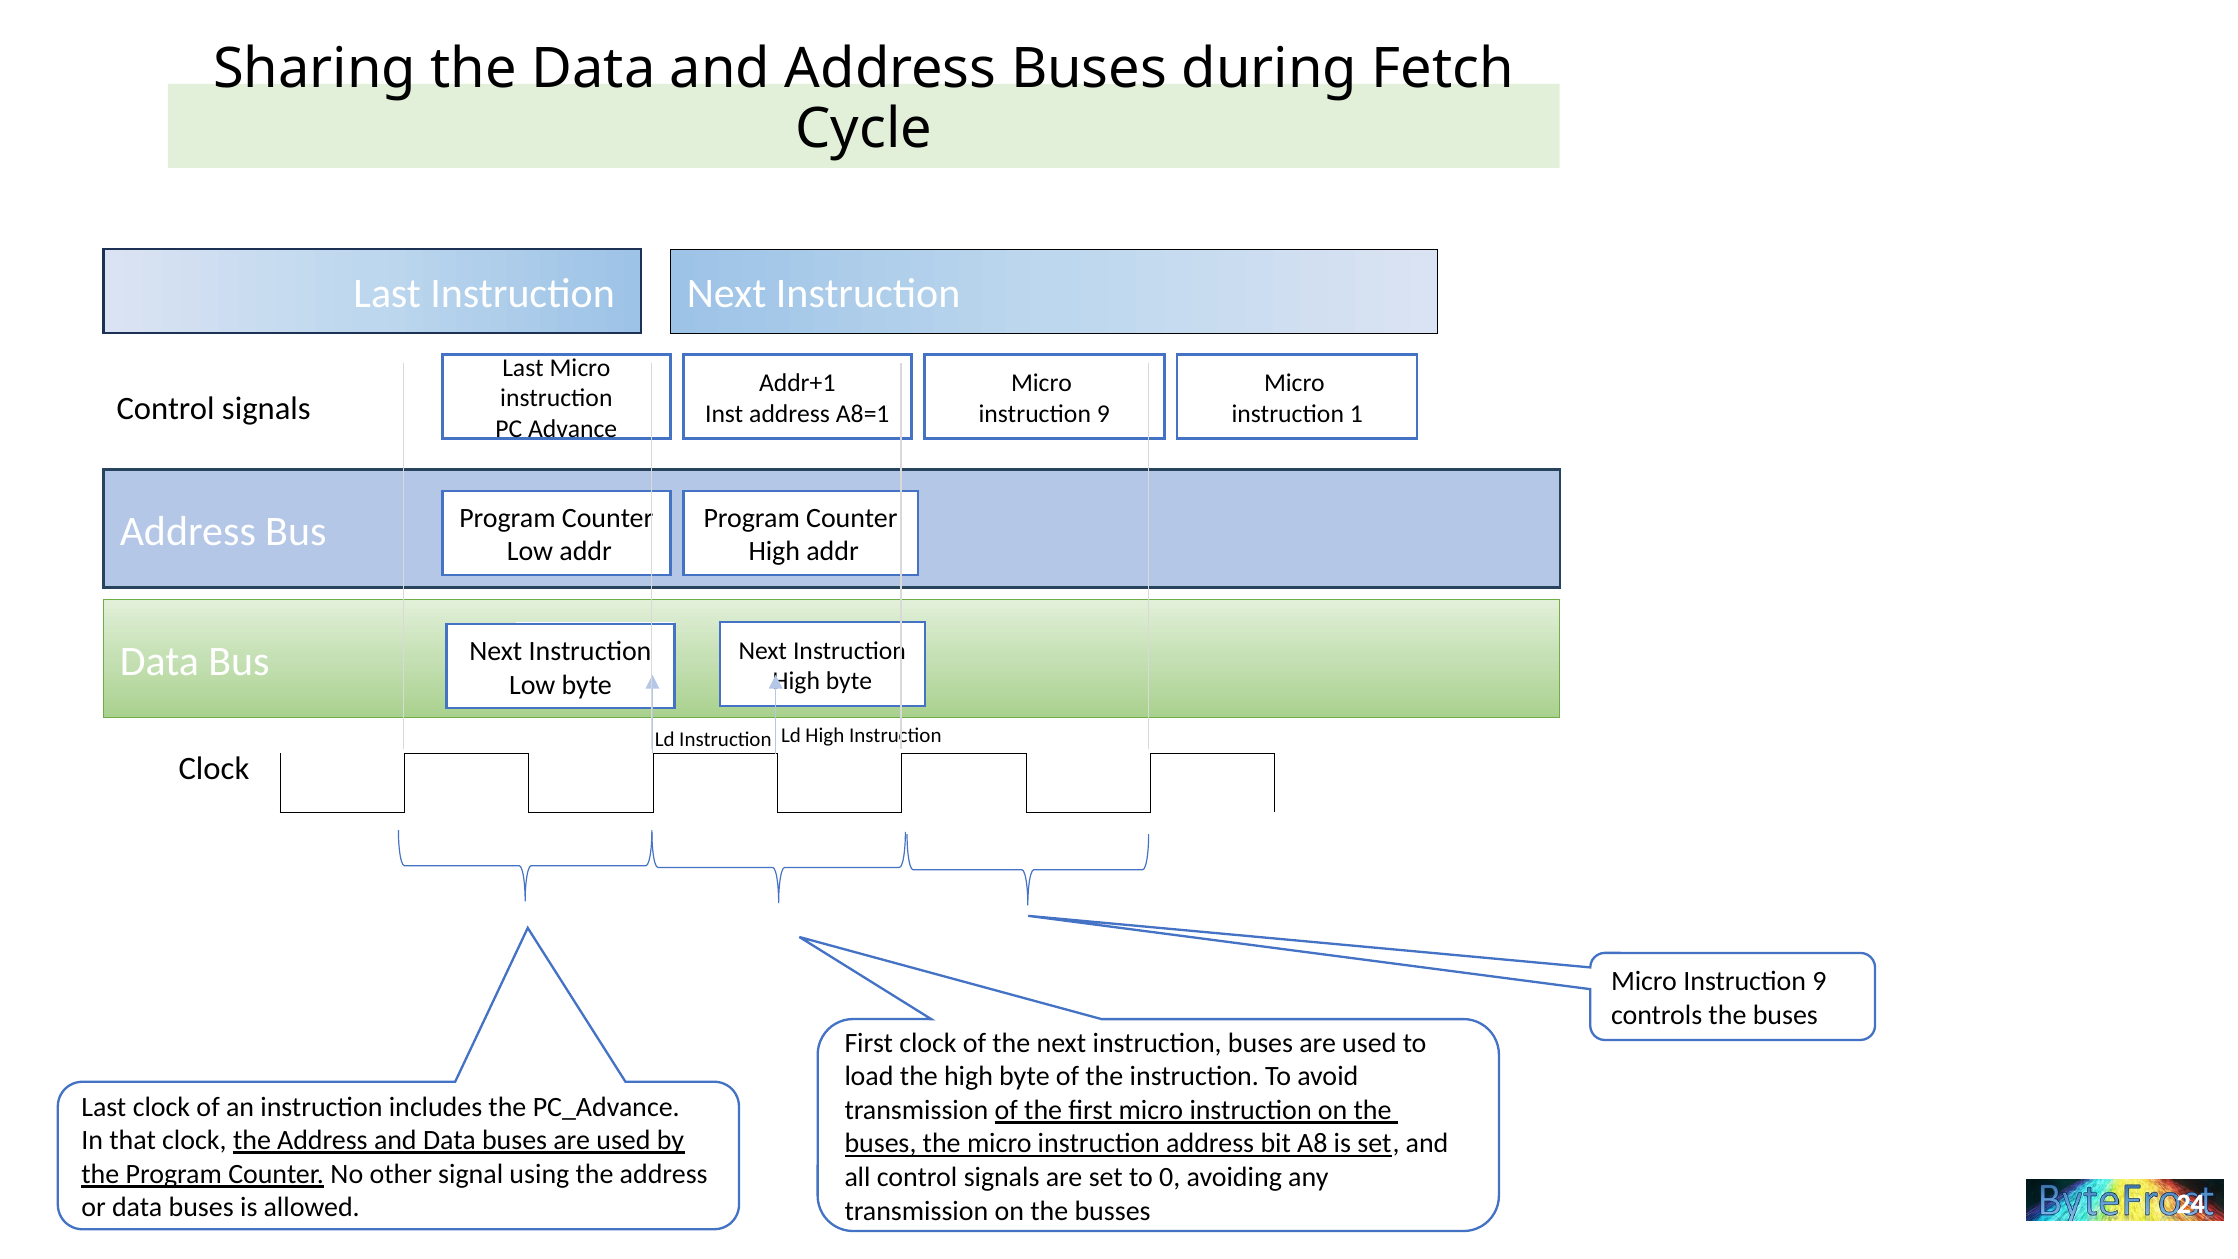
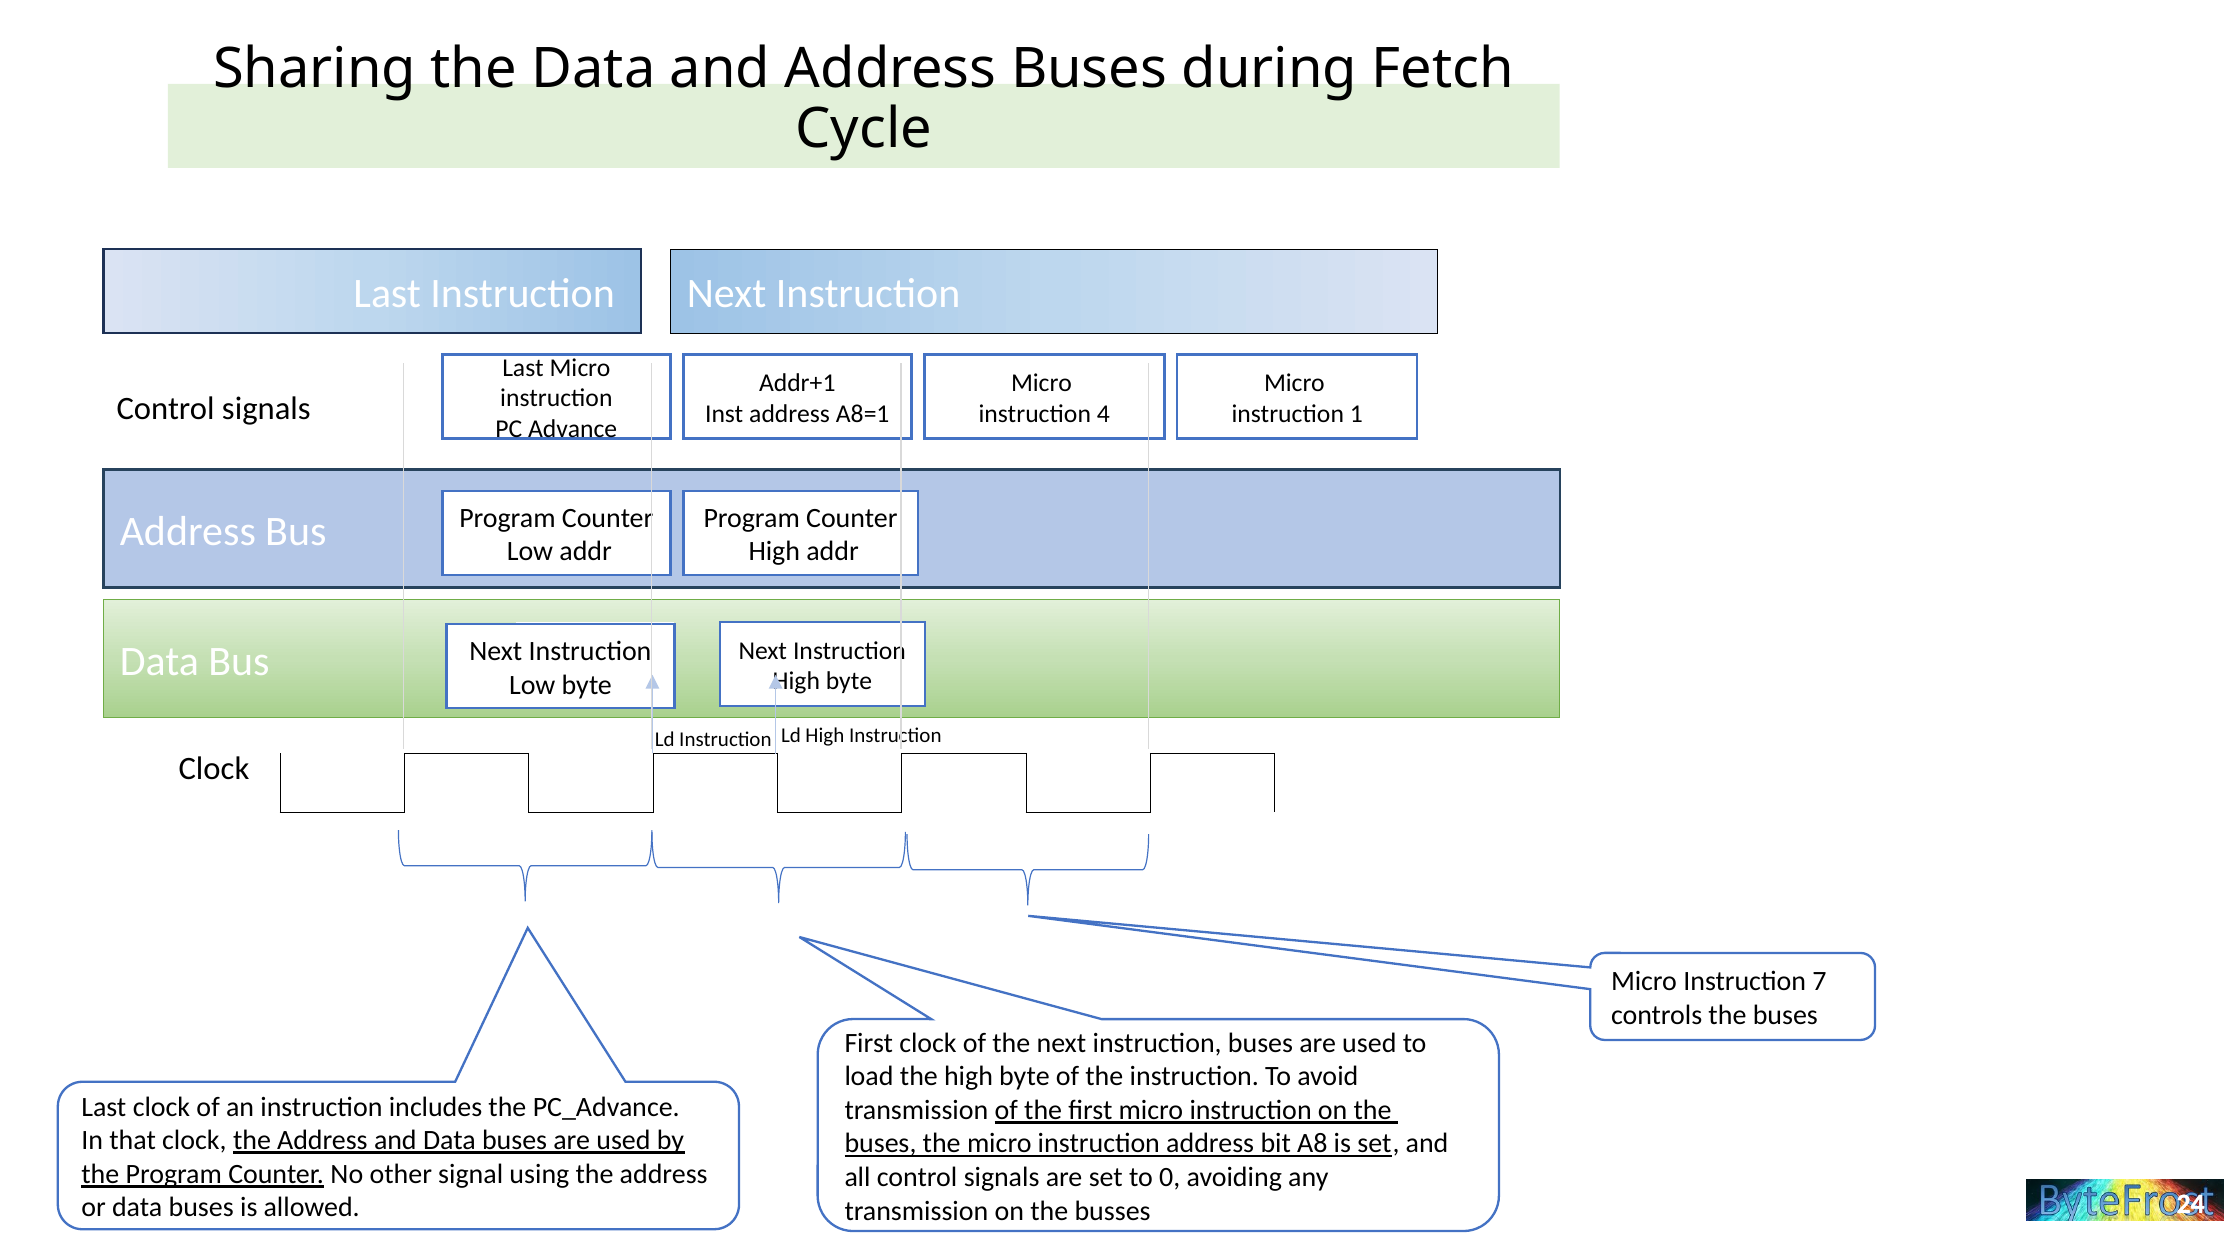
9 at (1103, 414): 9 -> 4
9 at (1819, 981): 9 -> 7
